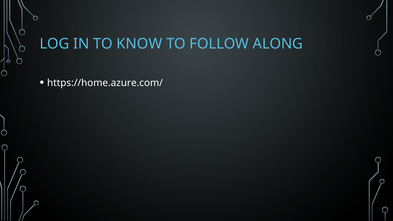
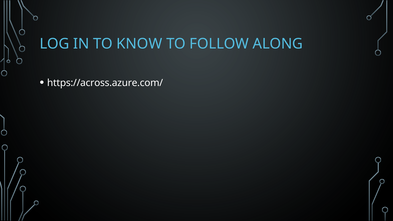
https://home.azure.com/: https://home.azure.com/ -> https://across.azure.com/
